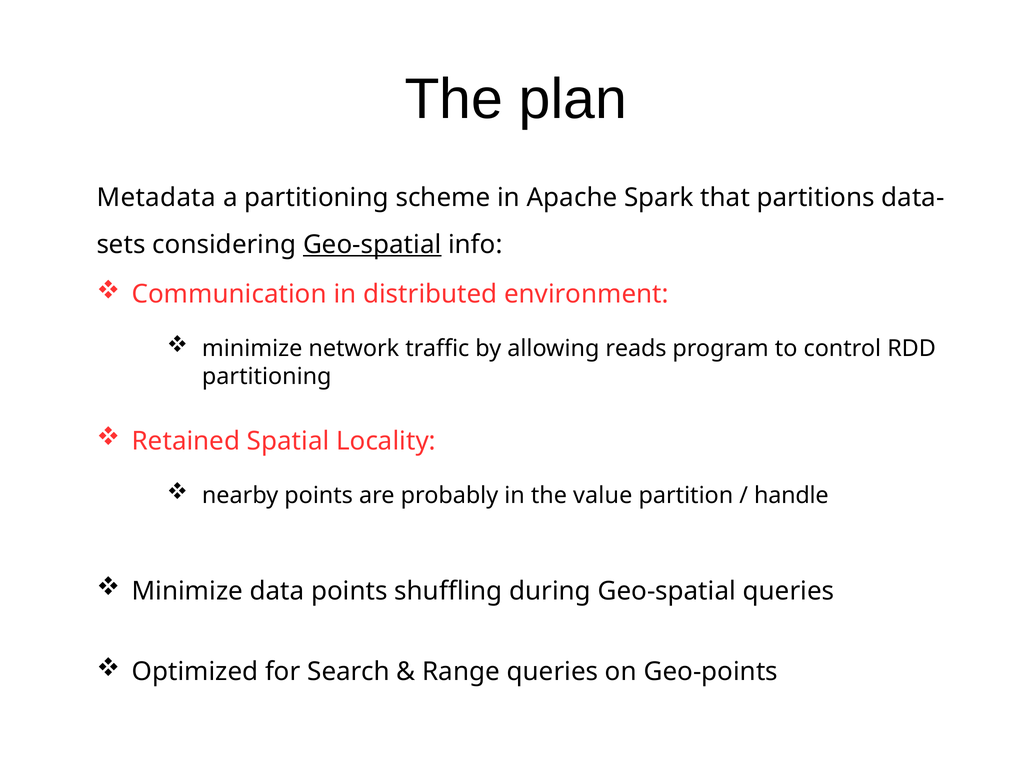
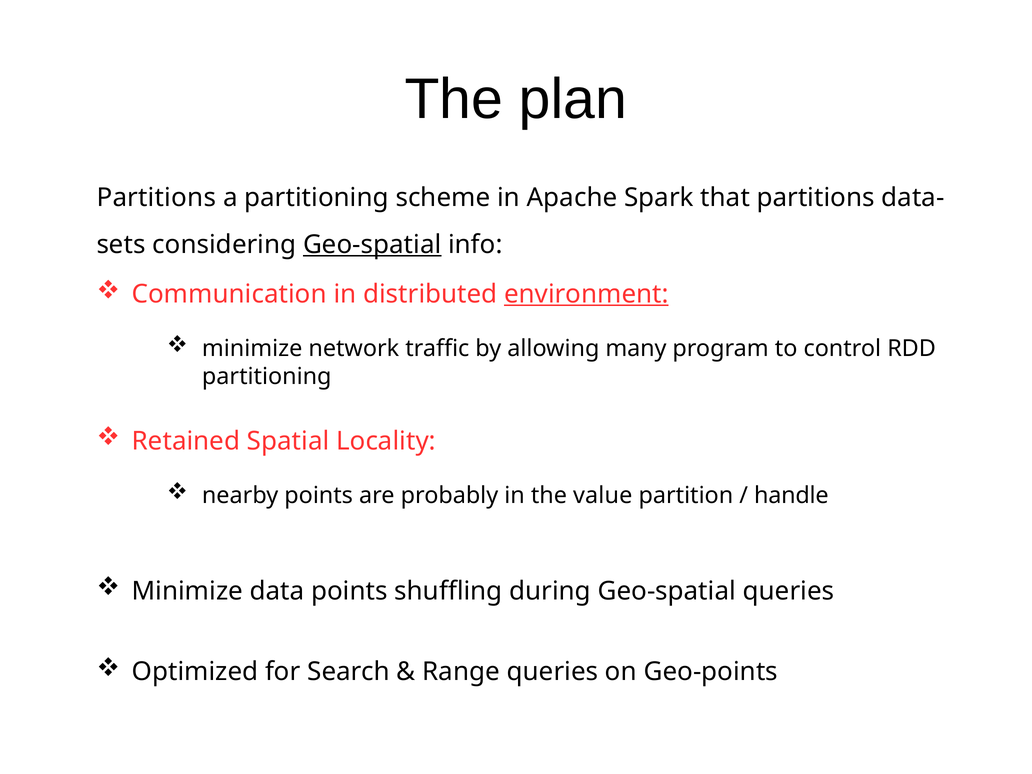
Metadata at (156, 198): Metadata -> Partitions
environment underline: none -> present
reads: reads -> many
